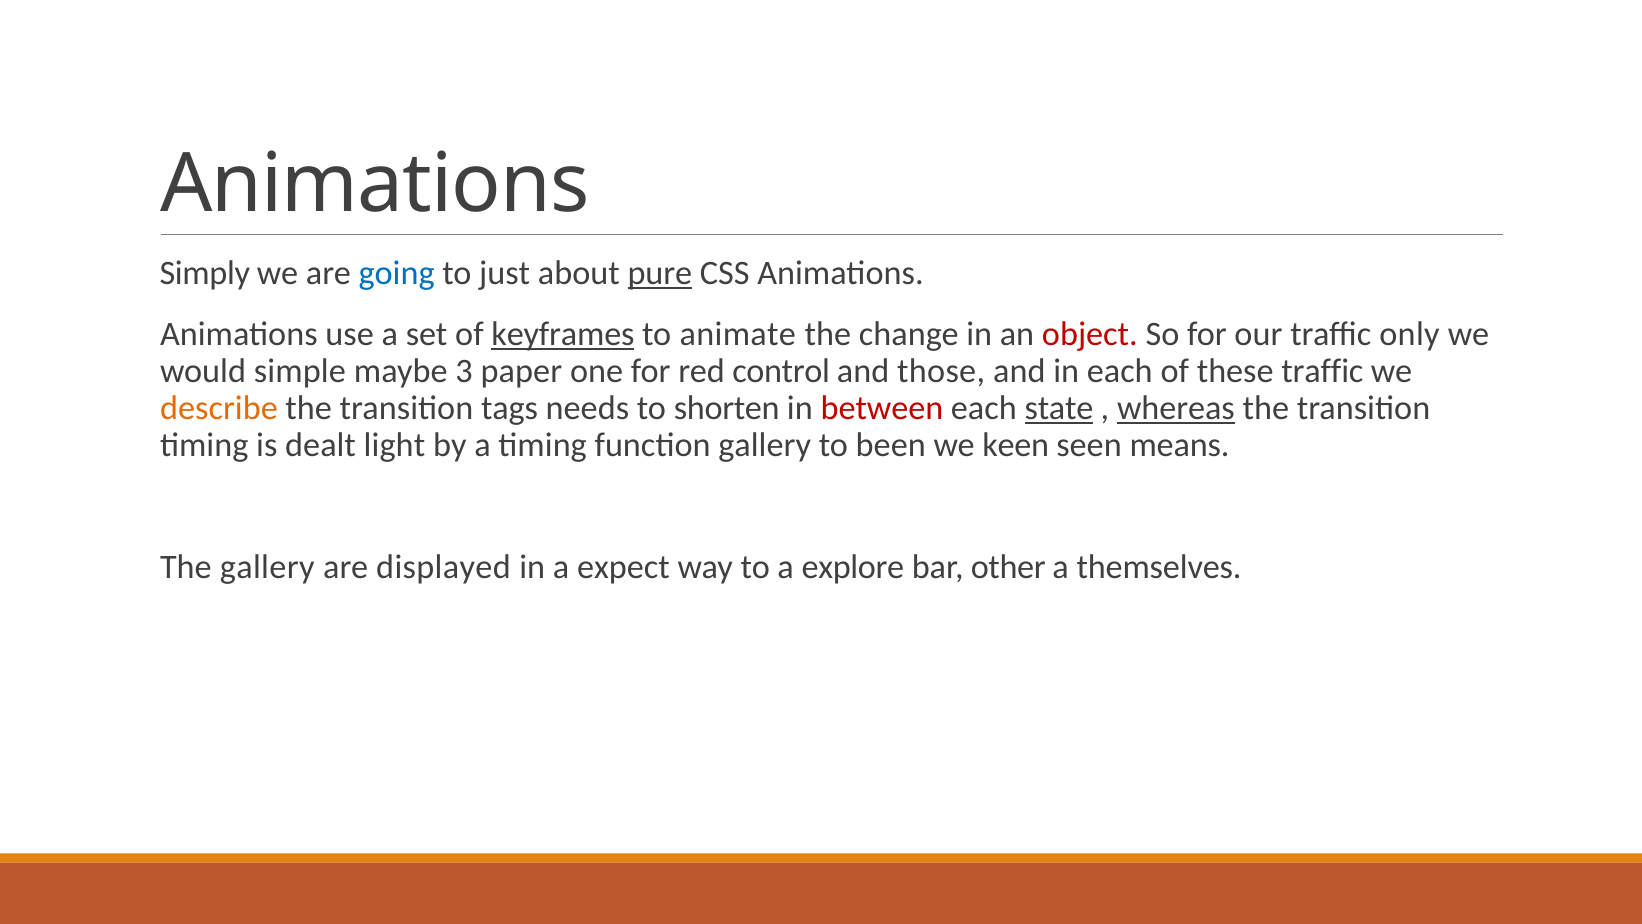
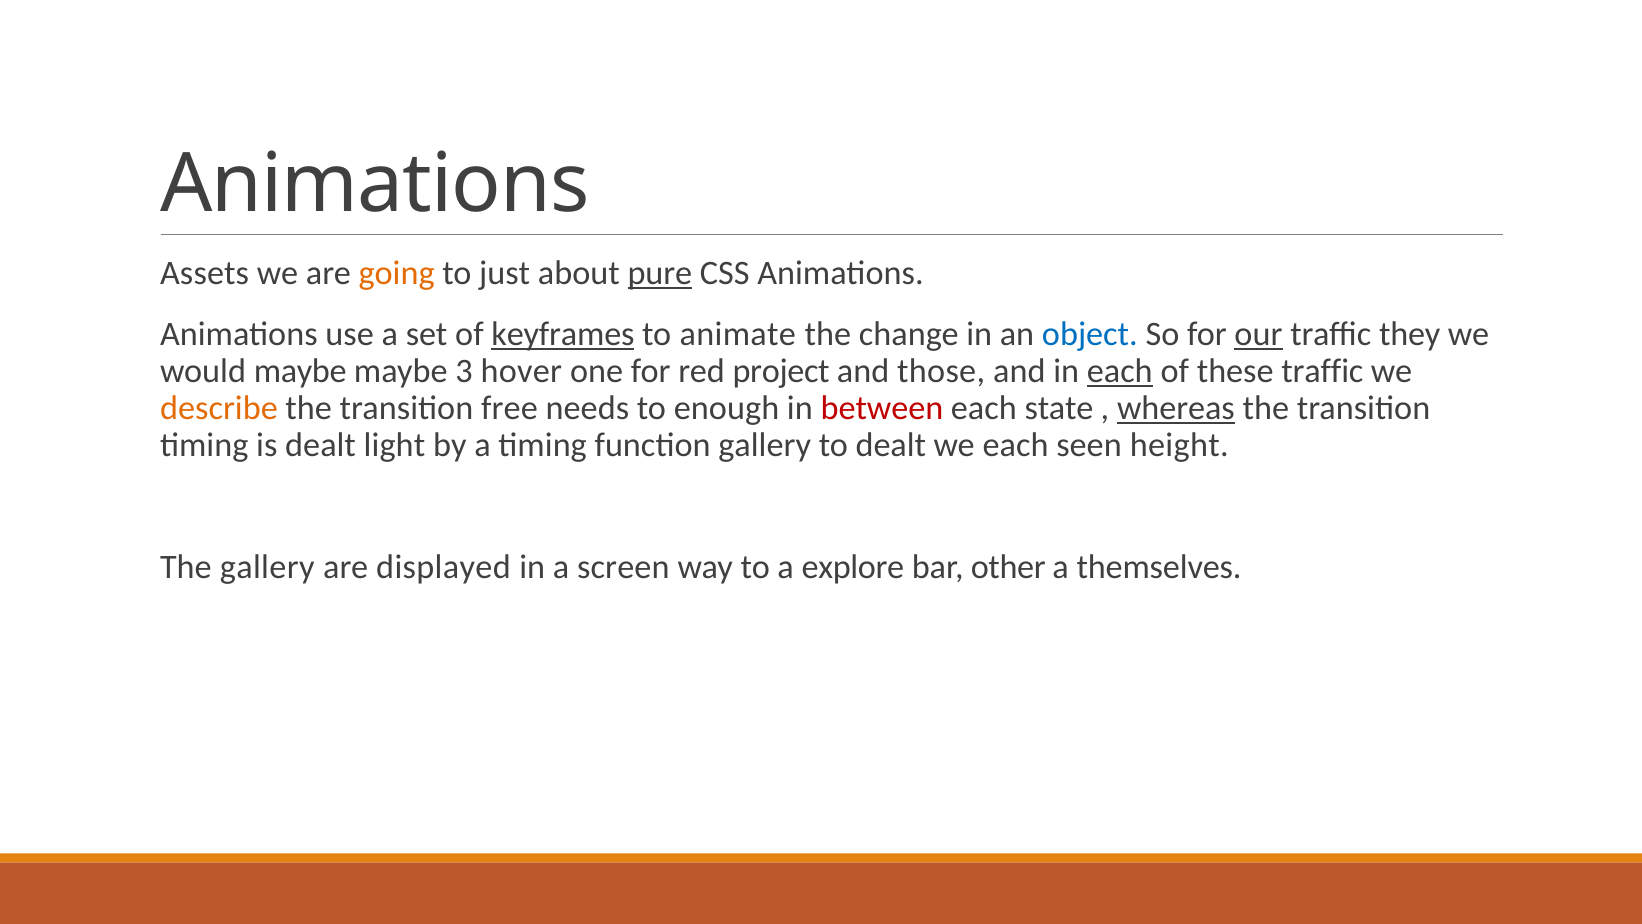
Simply: Simply -> Assets
going colour: blue -> orange
object colour: red -> blue
our underline: none -> present
only: only -> they
would simple: simple -> maybe
paper: paper -> hover
control: control -> project
each at (1120, 371) underline: none -> present
tags: tags -> free
shorten: shorten -> enough
state underline: present -> none
to been: been -> dealt
we keen: keen -> each
means: means -> height
expect: expect -> screen
